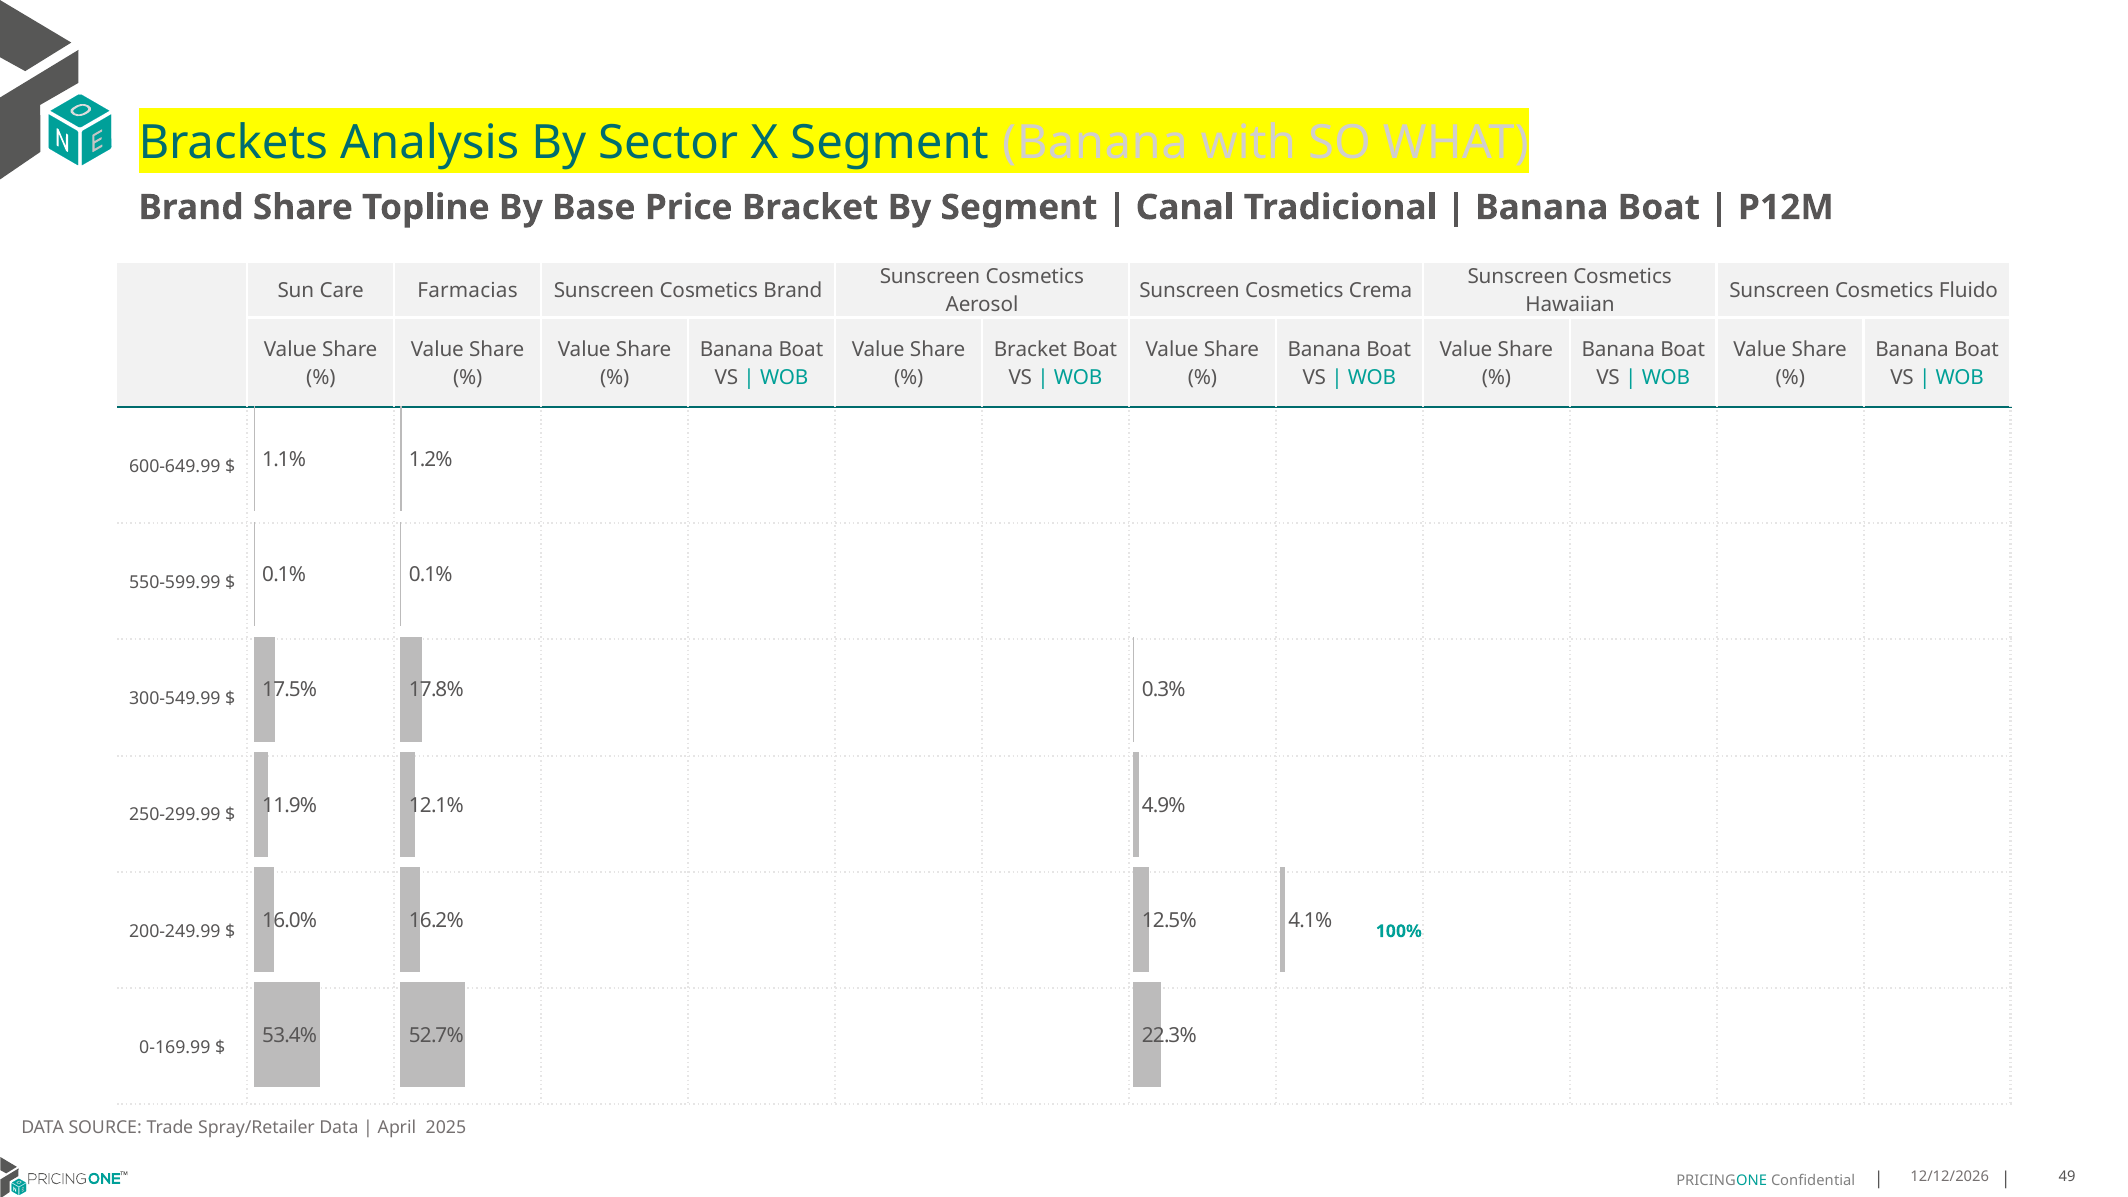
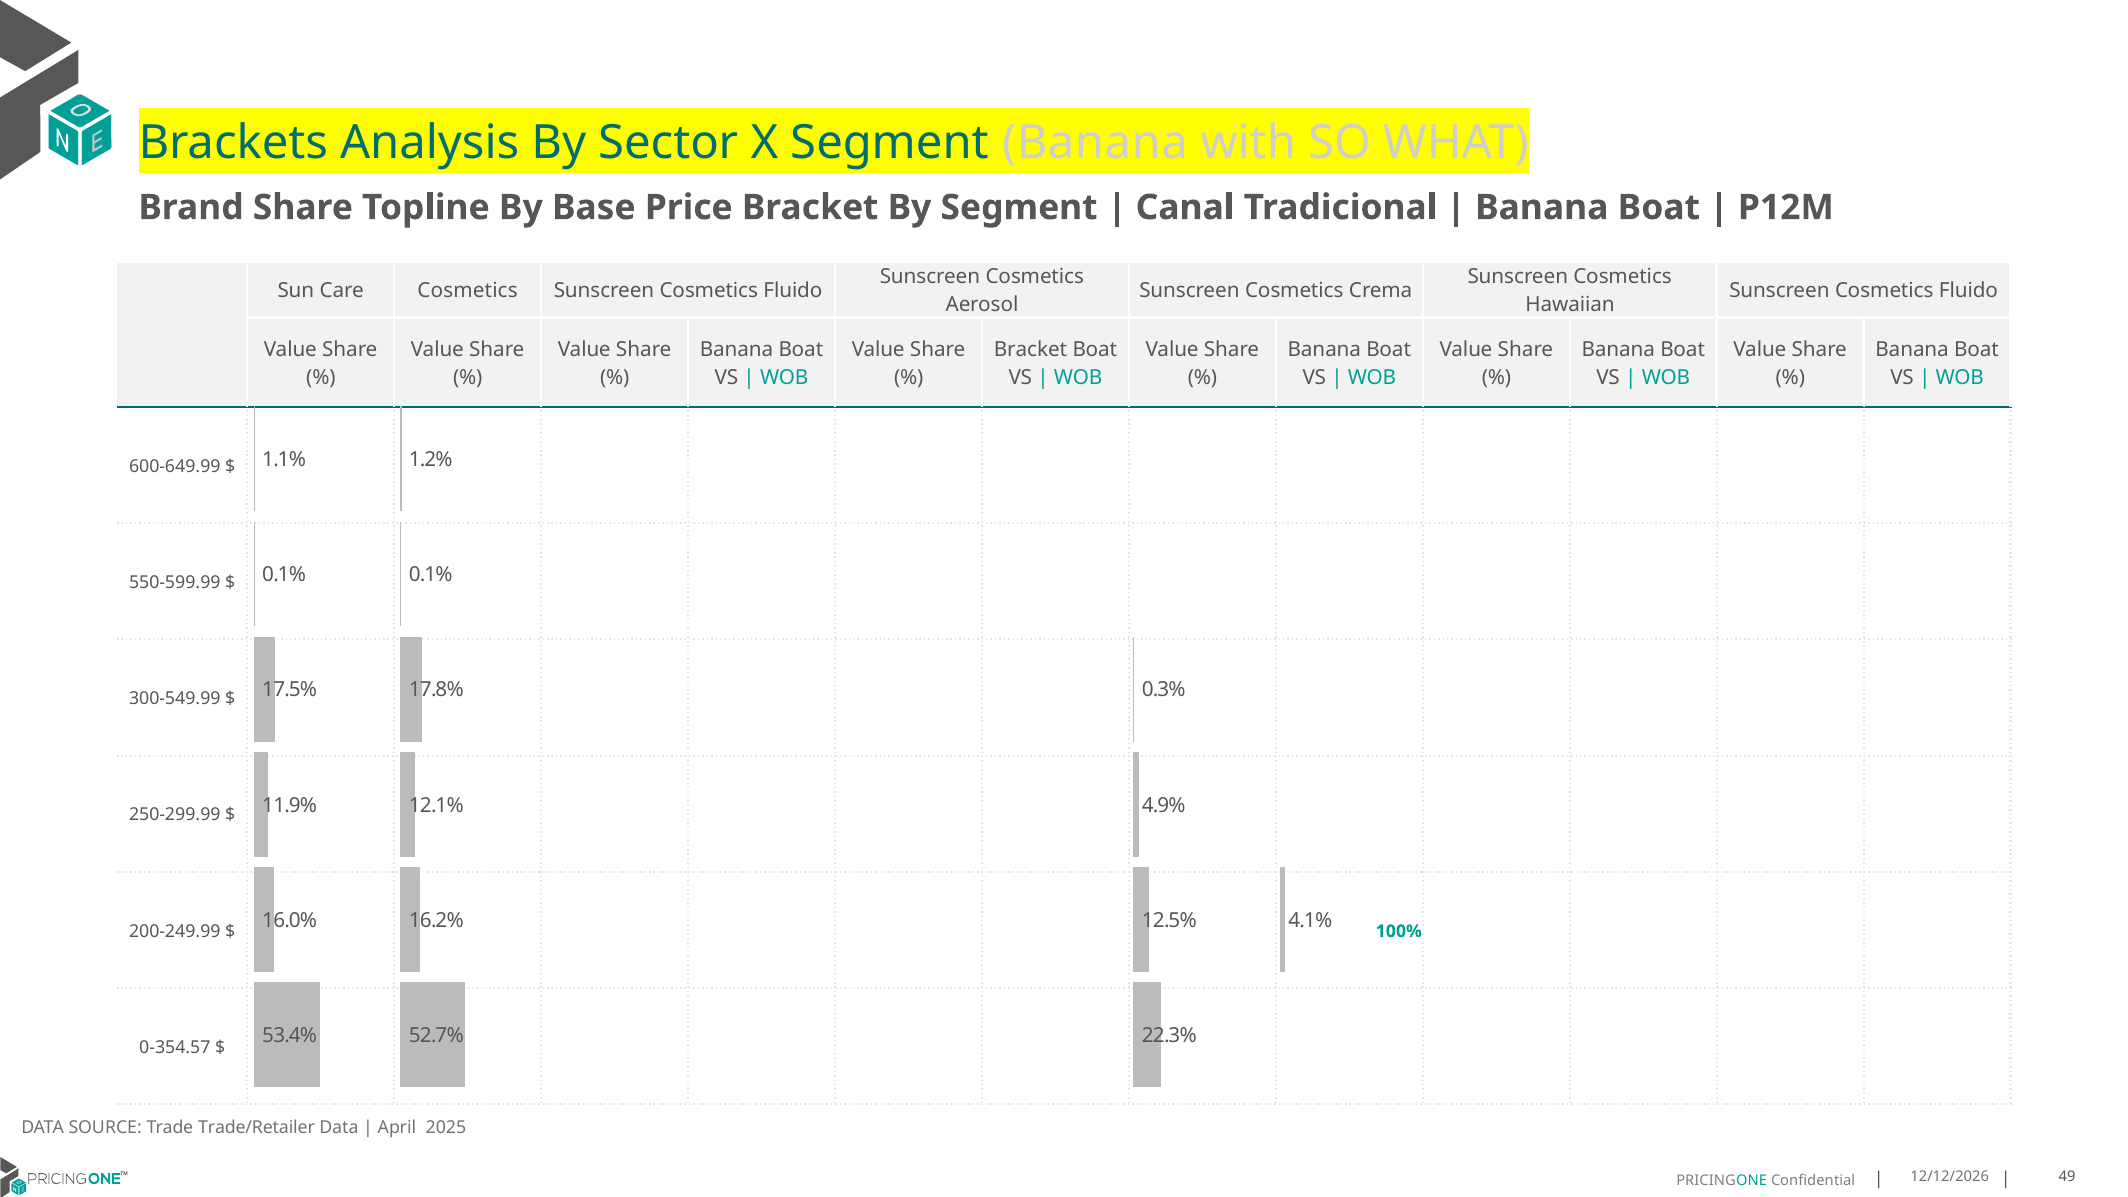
Care Farmacias: Farmacias -> Cosmetics
Brand at (793, 291): Brand -> Fluido
0-169.99: 0-169.99 -> 0-354.57
Spray/Retailer: Spray/Retailer -> Trade/Retailer
